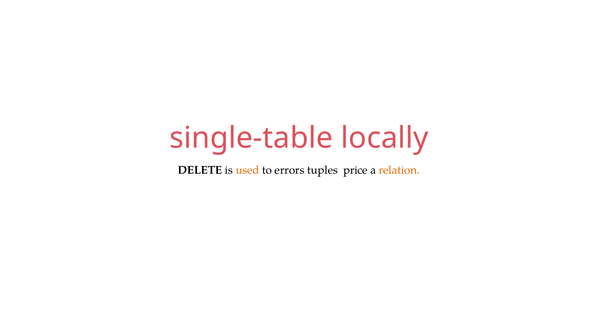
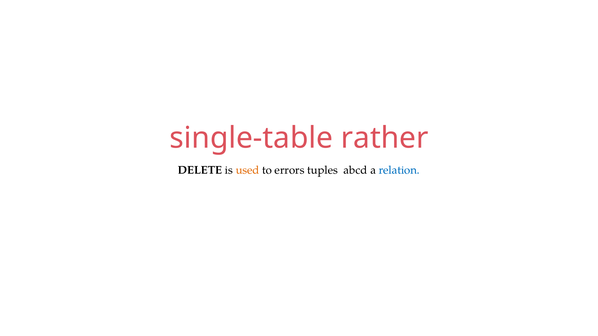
locally: locally -> rather
price: price -> abcd
relation colour: orange -> blue
